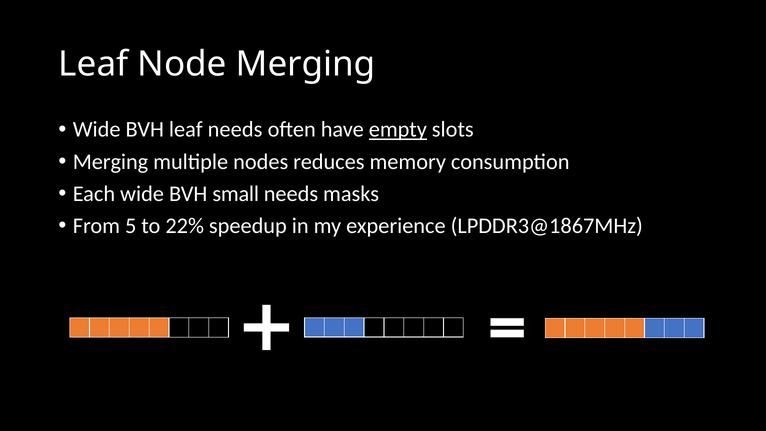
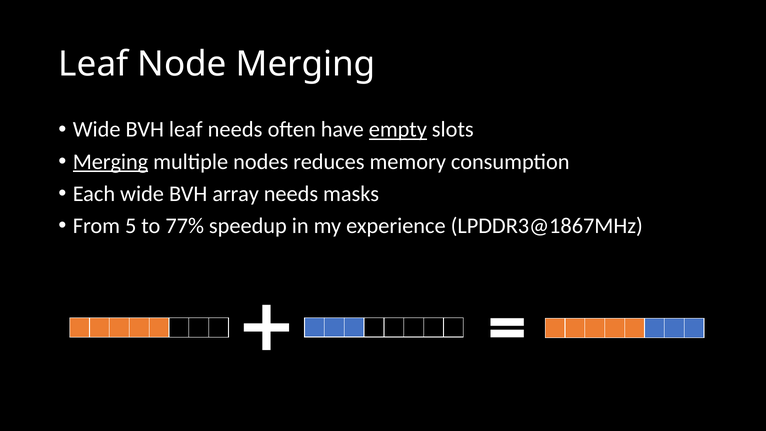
Merging at (110, 162) underline: none -> present
small: small -> array
22%: 22% -> 77%
